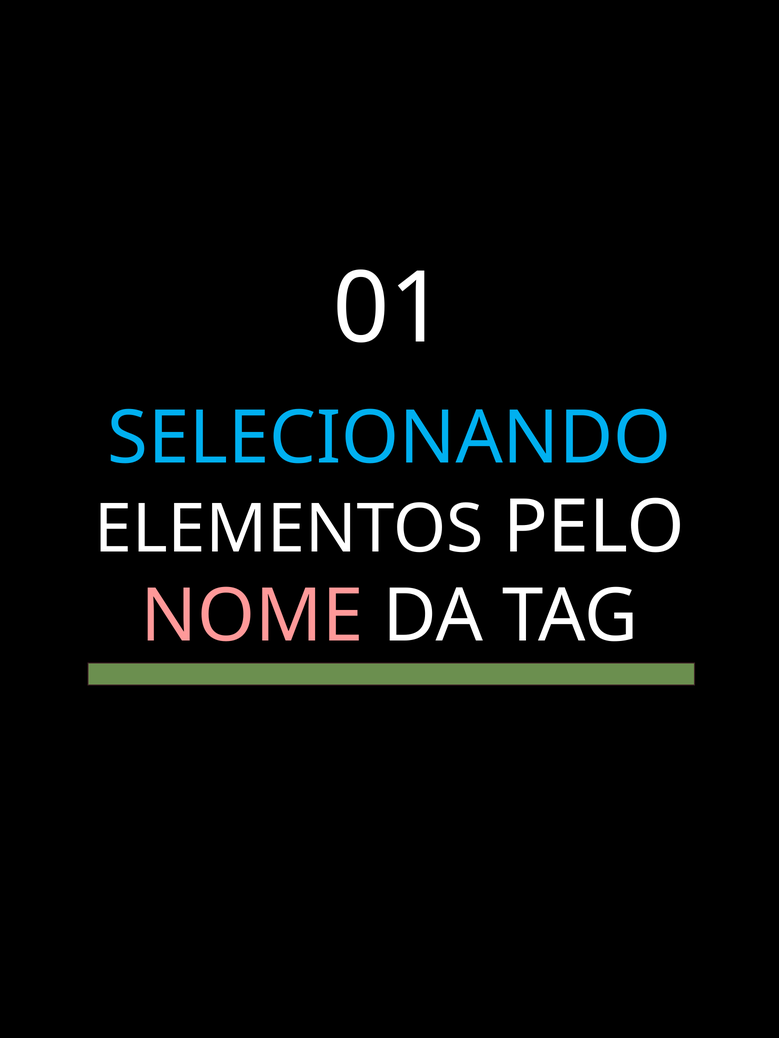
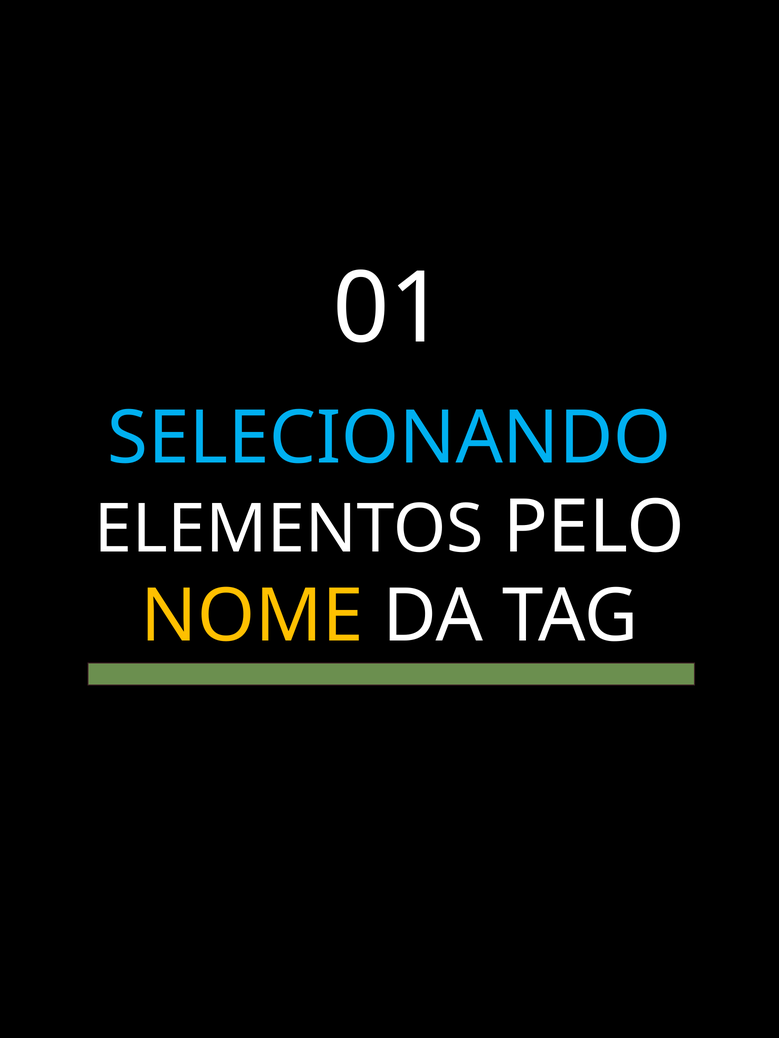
NOME colour: pink -> yellow
